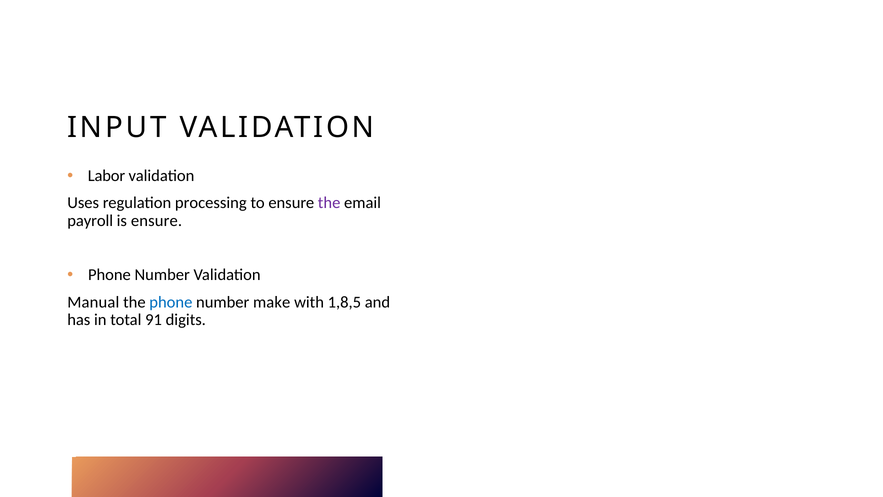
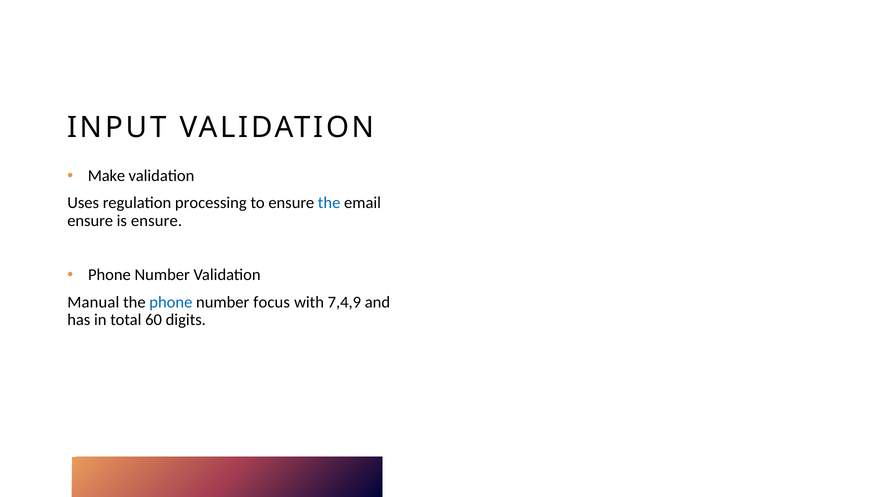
Labor: Labor -> Make
the at (329, 203) colour: purple -> blue
payroll at (90, 221): payroll -> ensure
make: make -> focus
1,8,5: 1,8,5 -> 7,4,9
91: 91 -> 60
